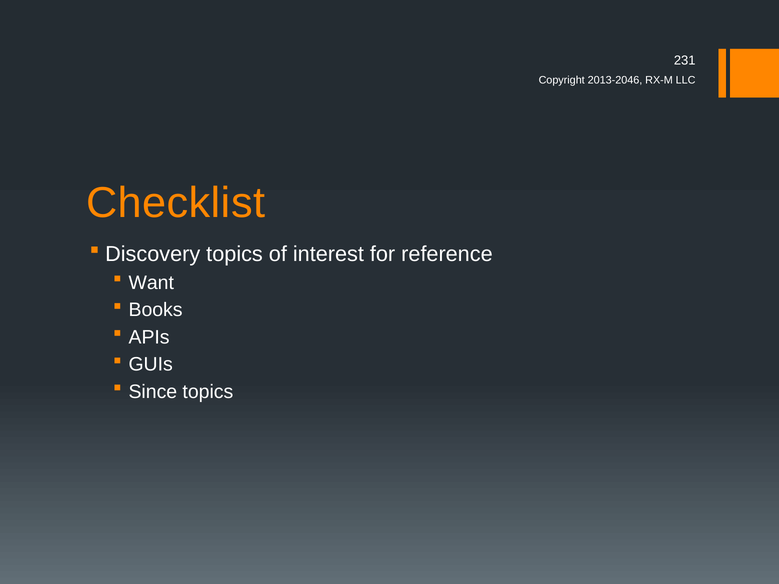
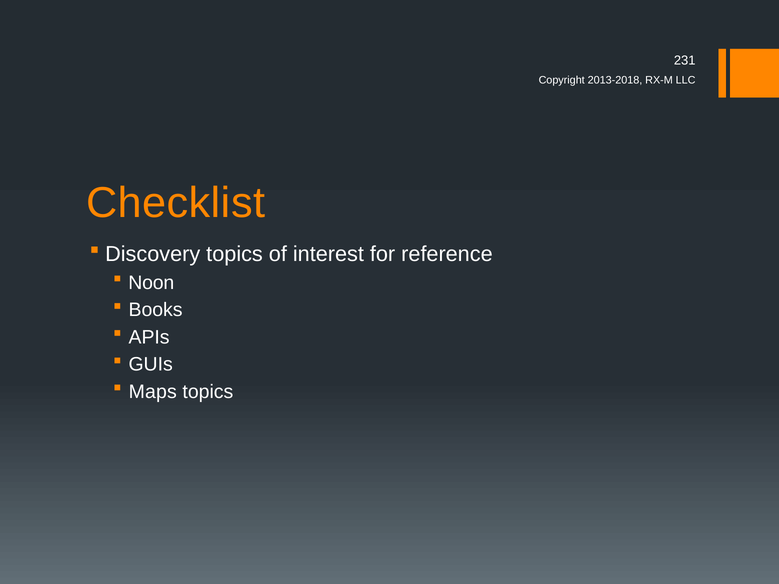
2013-2046: 2013-2046 -> 2013-2018
Want: Want -> Noon
Since: Since -> Maps
